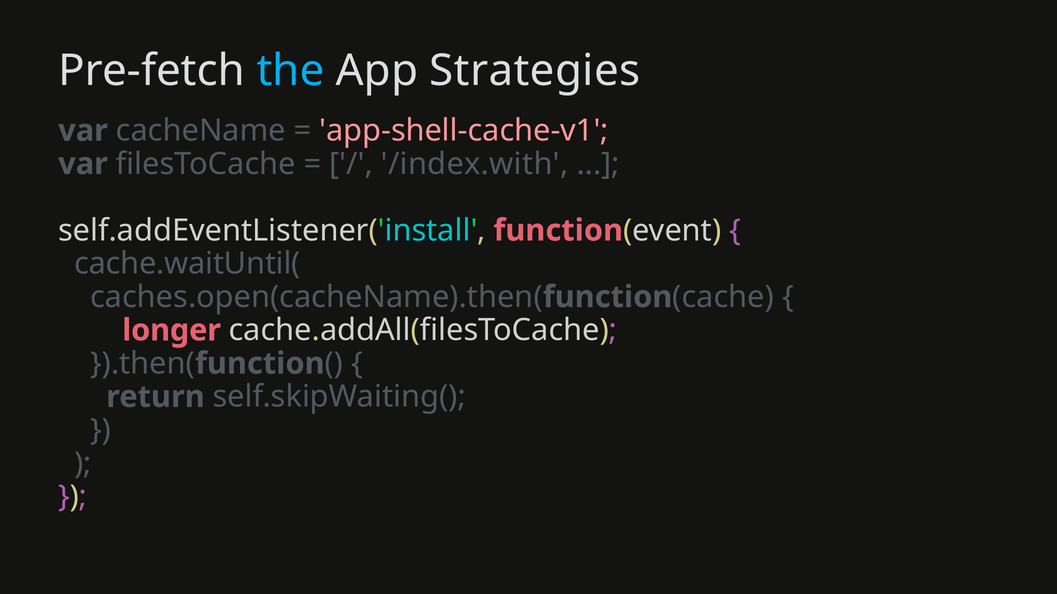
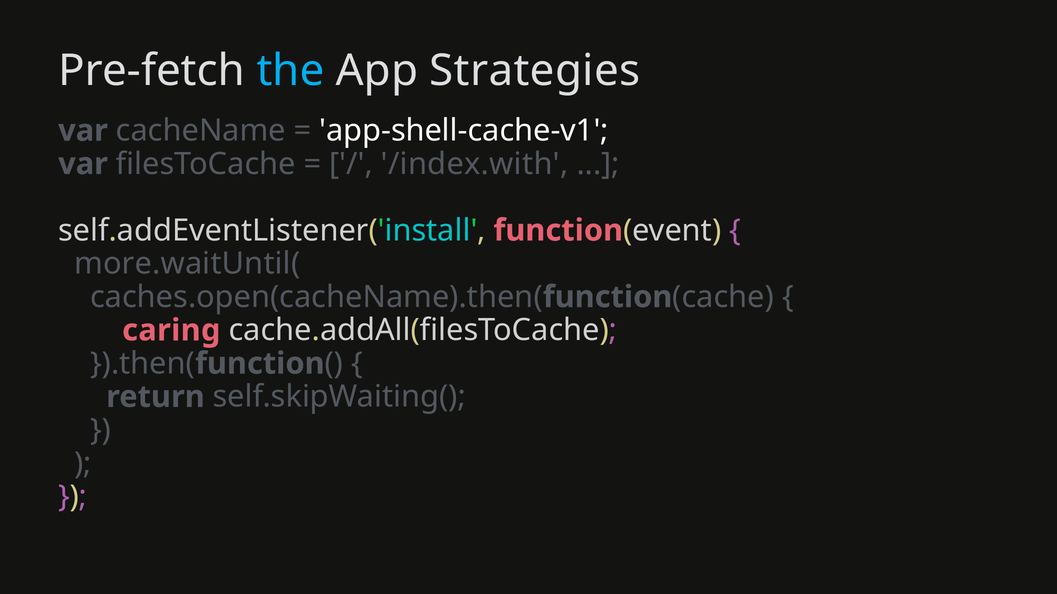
app-shell-cache-v1 colour: pink -> white
cache.waitUntil(: cache.waitUntil( -> more.waitUntil(
longer: longer -> caring
